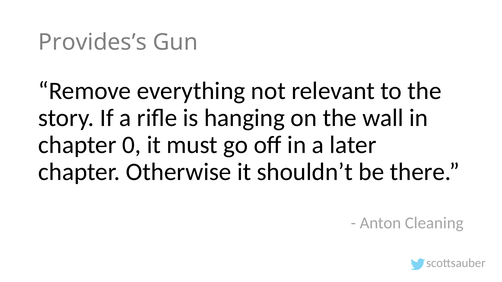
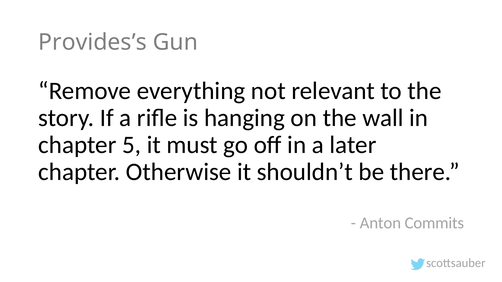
0: 0 -> 5
Cleaning: Cleaning -> Commits
